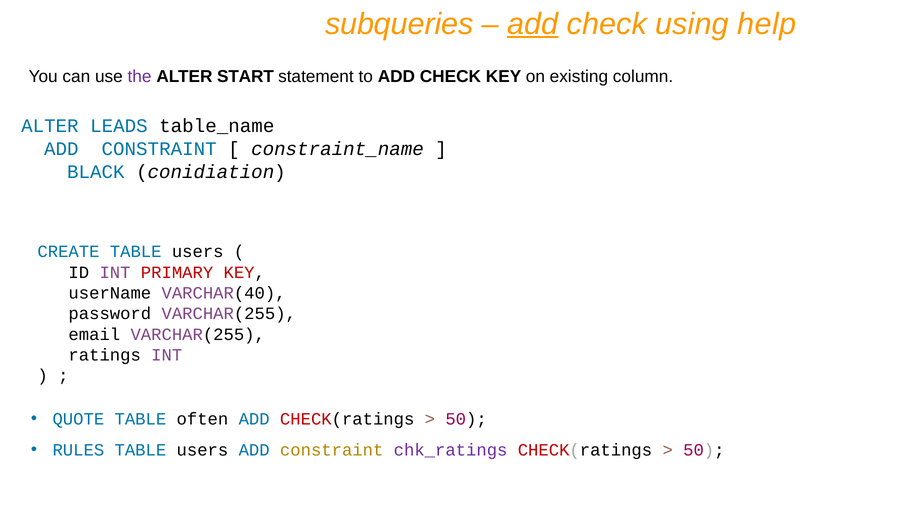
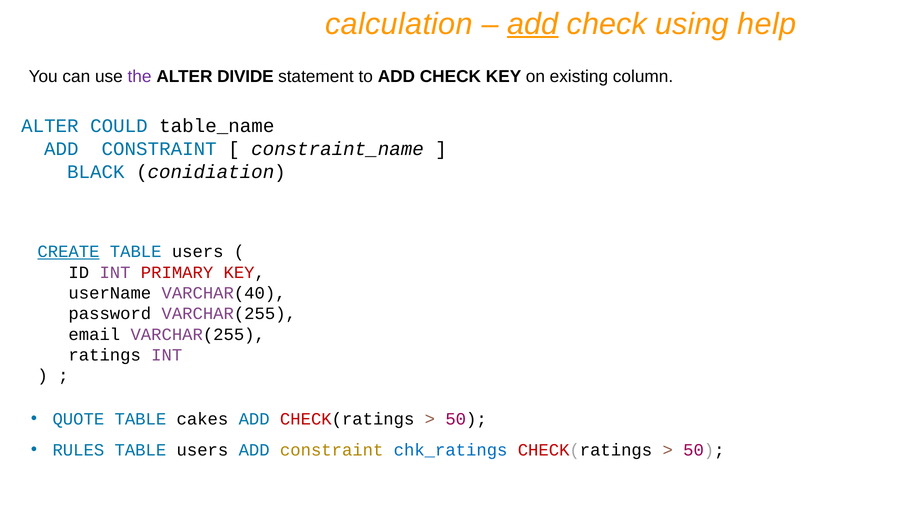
subqueries: subqueries -> calculation
START: START -> DIVIDE
LEADS: LEADS -> COULD
CREATE underline: none -> present
often: often -> cakes
chk_ratings colour: purple -> blue
